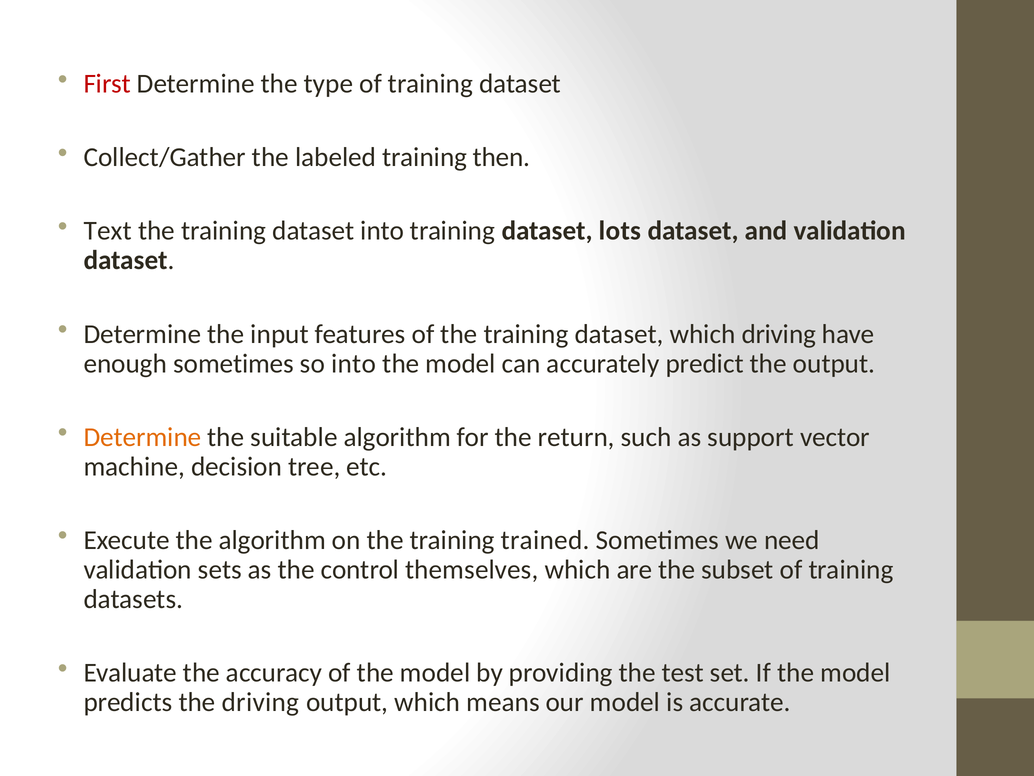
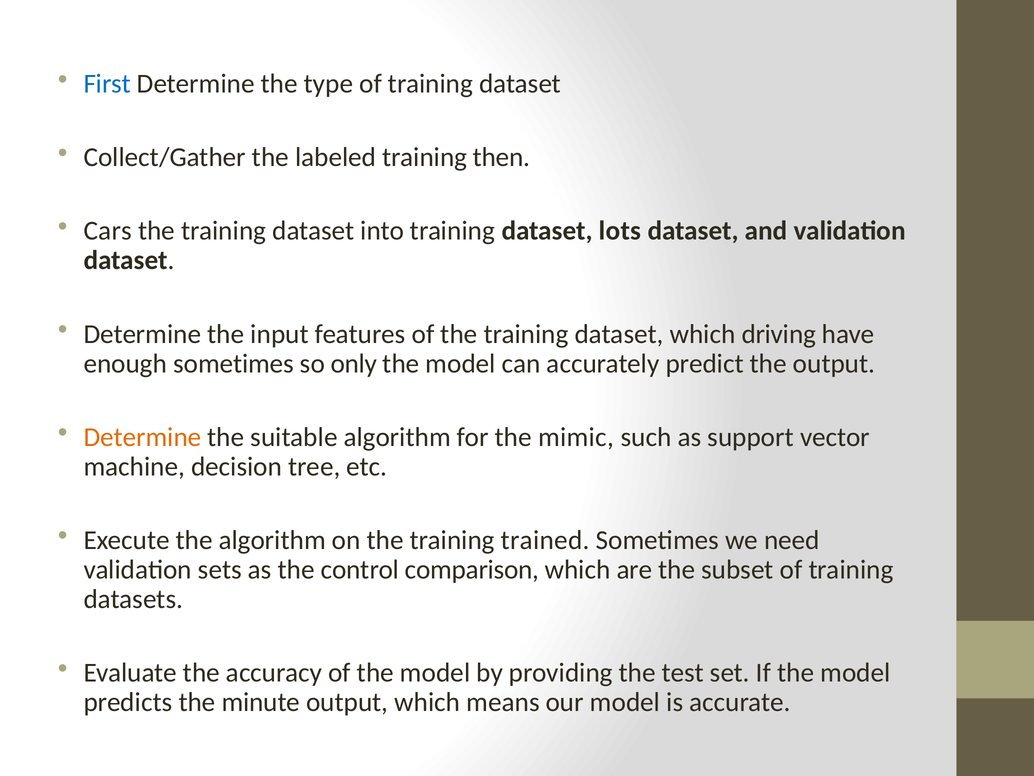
First colour: red -> blue
Text: Text -> Cars
so into: into -> only
return: return -> mimic
themselves: themselves -> comparison
the driving: driving -> minute
